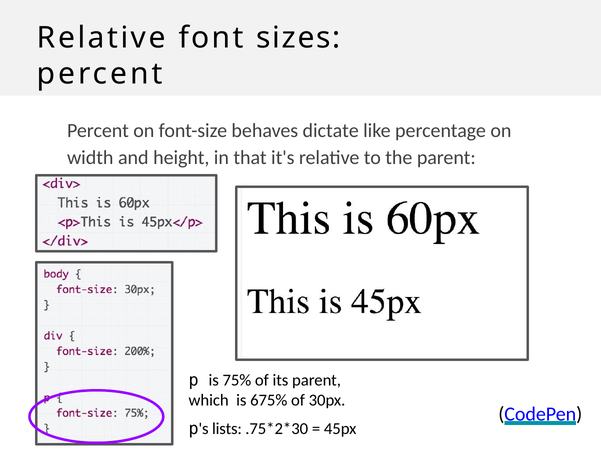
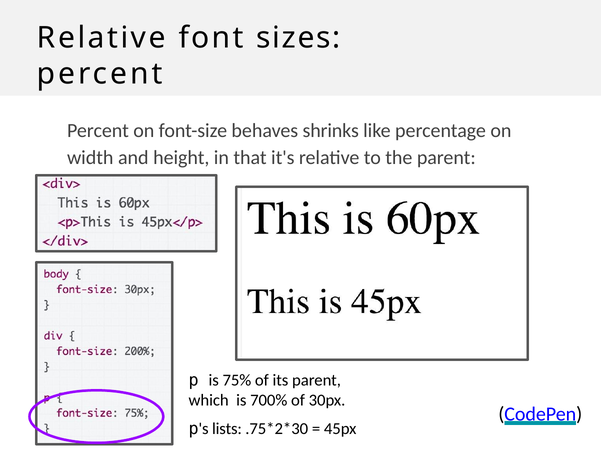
dictate: dictate -> shrinks
675%: 675% -> 700%
